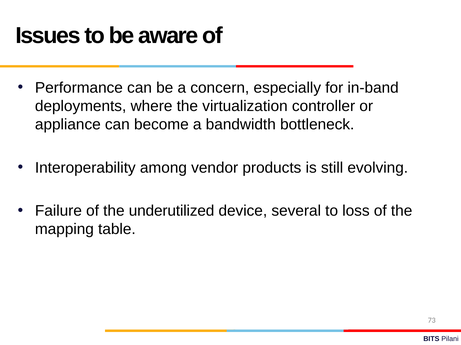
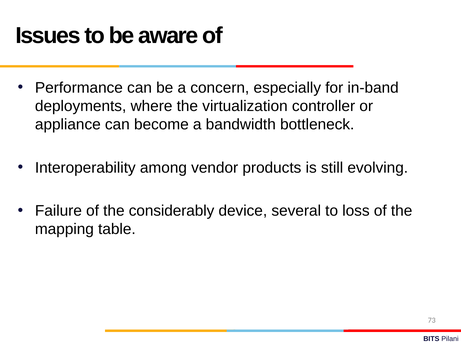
underutilized: underutilized -> considerably
